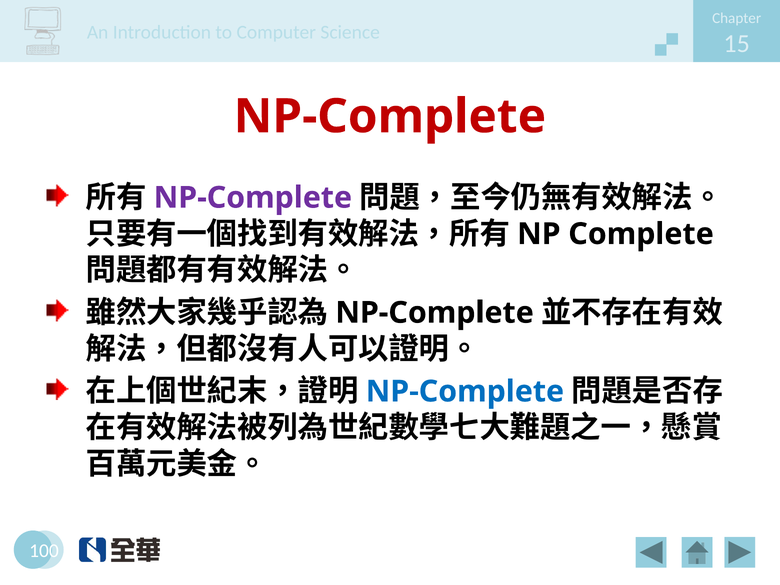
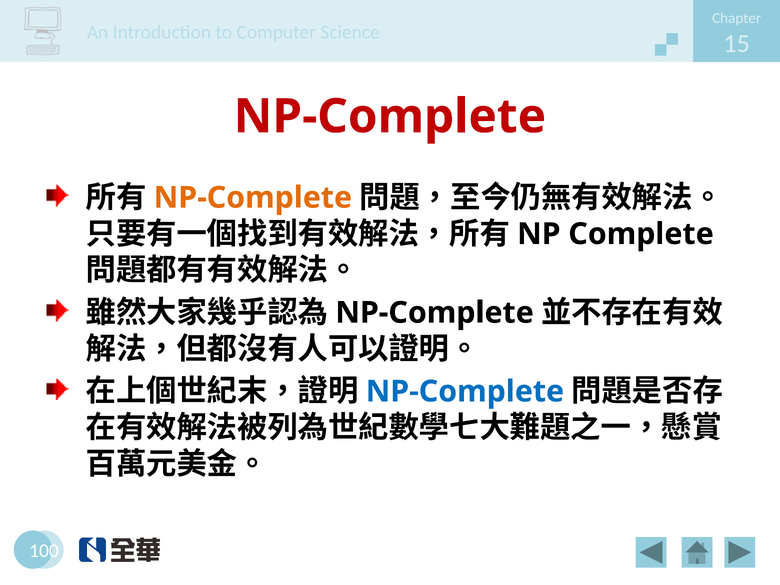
NP-Complete at (253, 198) colour: purple -> orange
